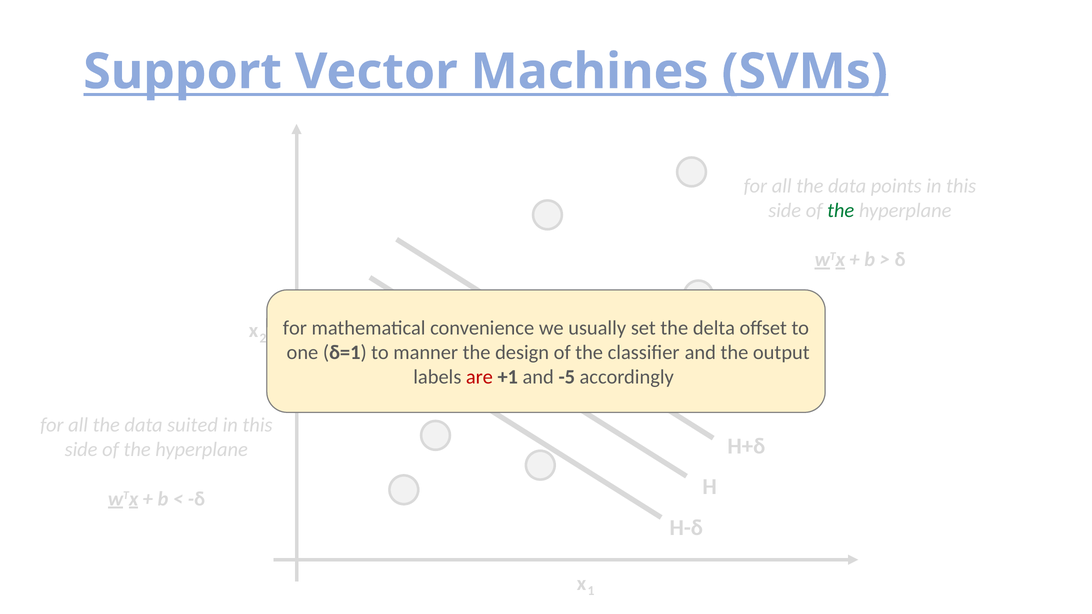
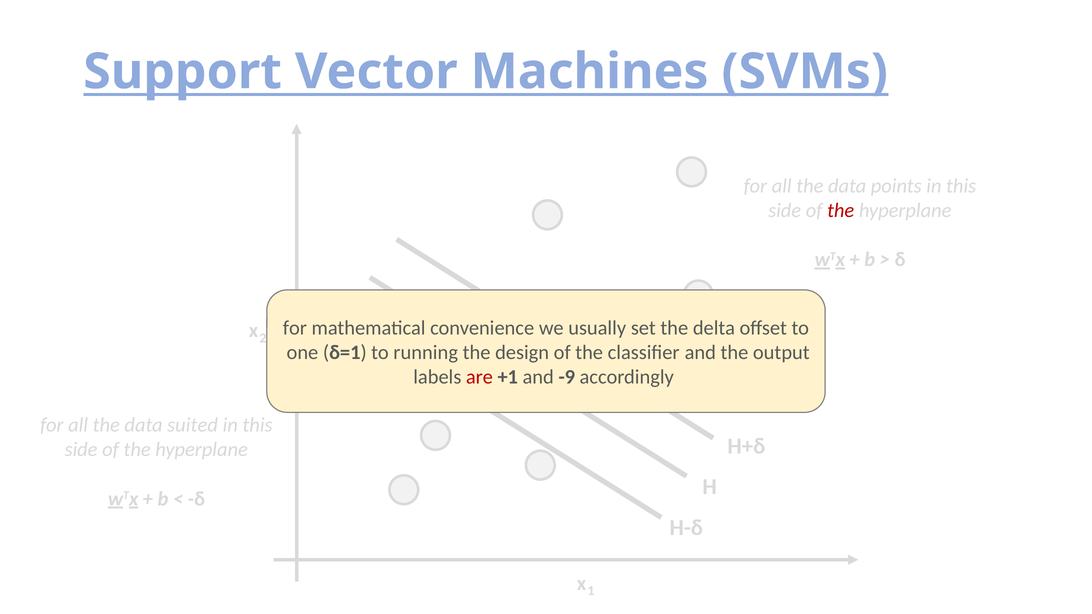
the at (841, 211) colour: green -> red
manner: manner -> running
-5: -5 -> -9
